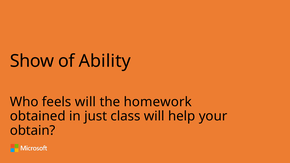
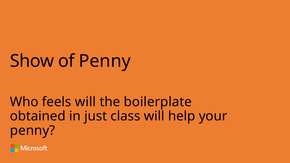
of Ability: Ability -> Penny
homework: homework -> boilerplate
obtain at (33, 131): obtain -> penny
